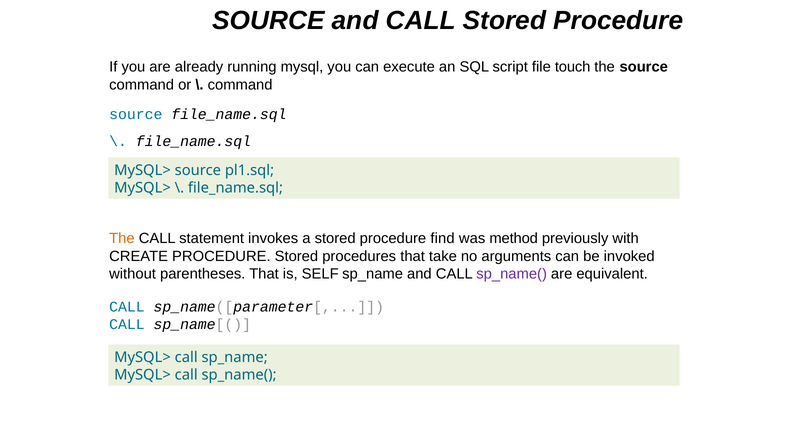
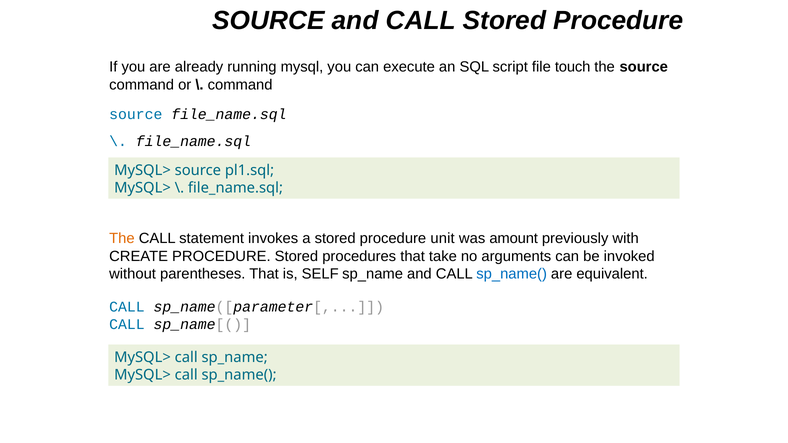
find: find -> unit
method: method -> amount
sp_name( at (512, 274) colour: purple -> blue
